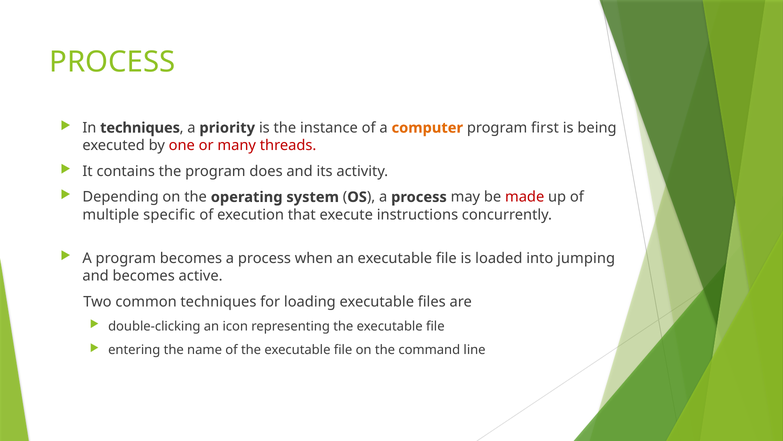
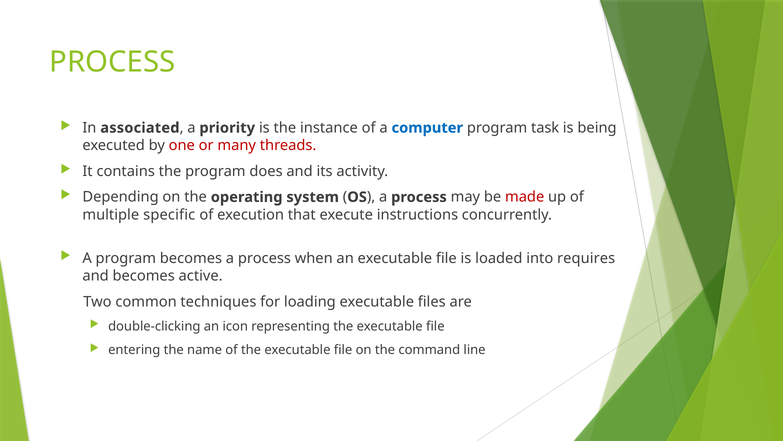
In techniques: techniques -> associated
computer colour: orange -> blue
first: first -> task
jumping: jumping -> requires
